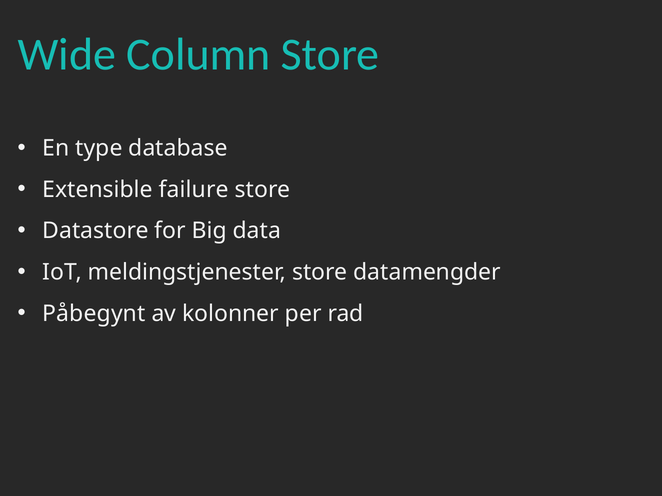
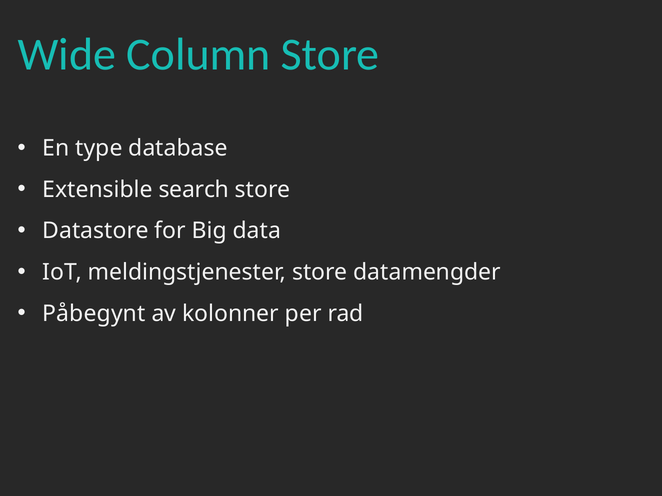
failure: failure -> search
